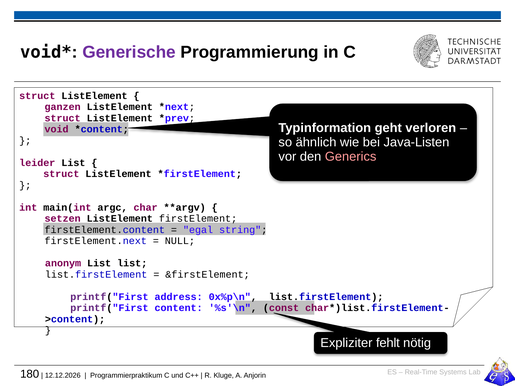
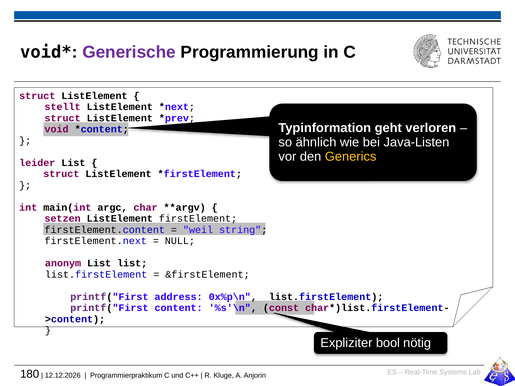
ganzen: ganzen -> stellt
Generics colour: pink -> yellow
egal: egal -> weil
fehlt: fehlt -> bool
